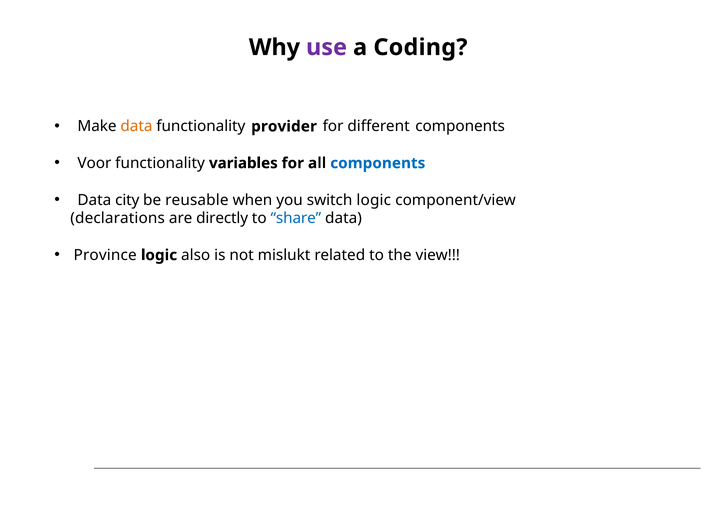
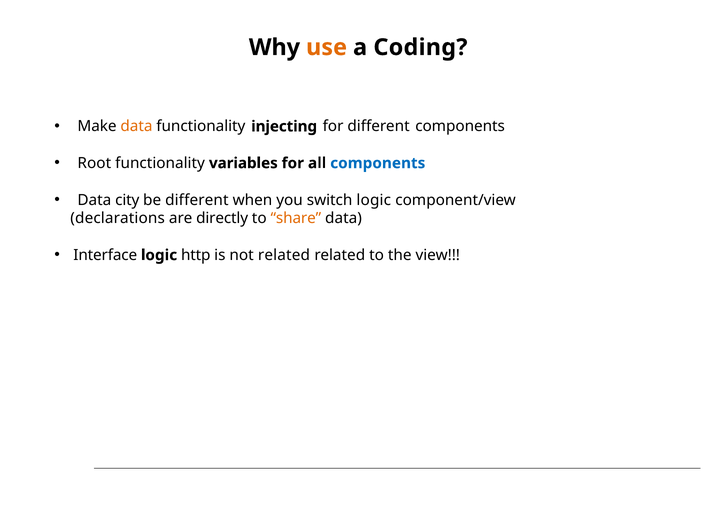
use colour: purple -> orange
provider: provider -> injecting
Voor: Voor -> Root
be reusable: reusable -> different
share colour: blue -> orange
Province: Province -> Interface
also: also -> http
not mislukt: mislukt -> related
